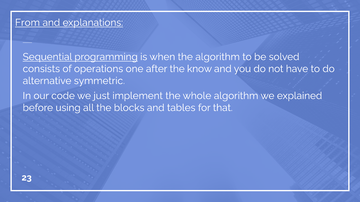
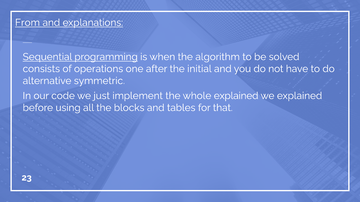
know: know -> initial
whole algorithm: algorithm -> explained
